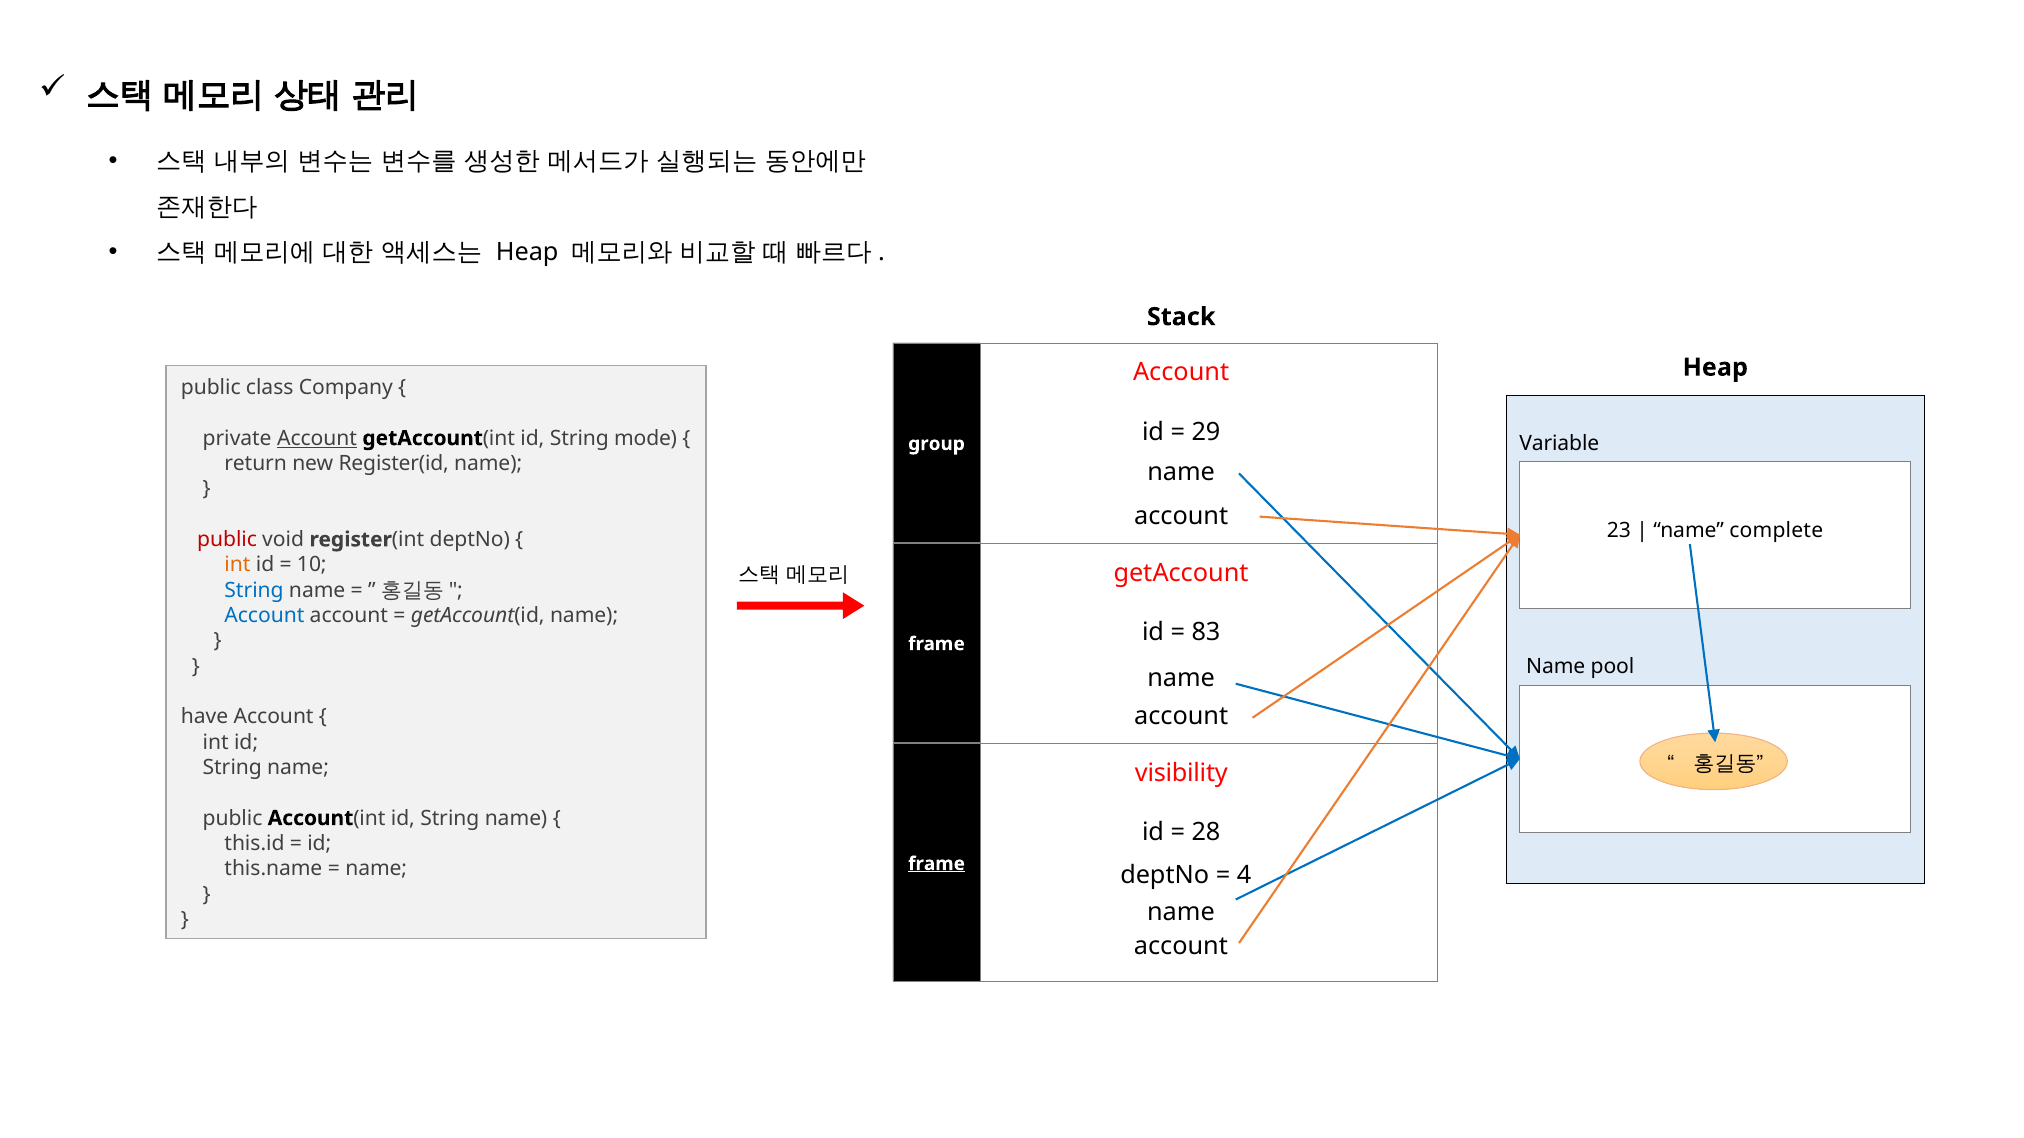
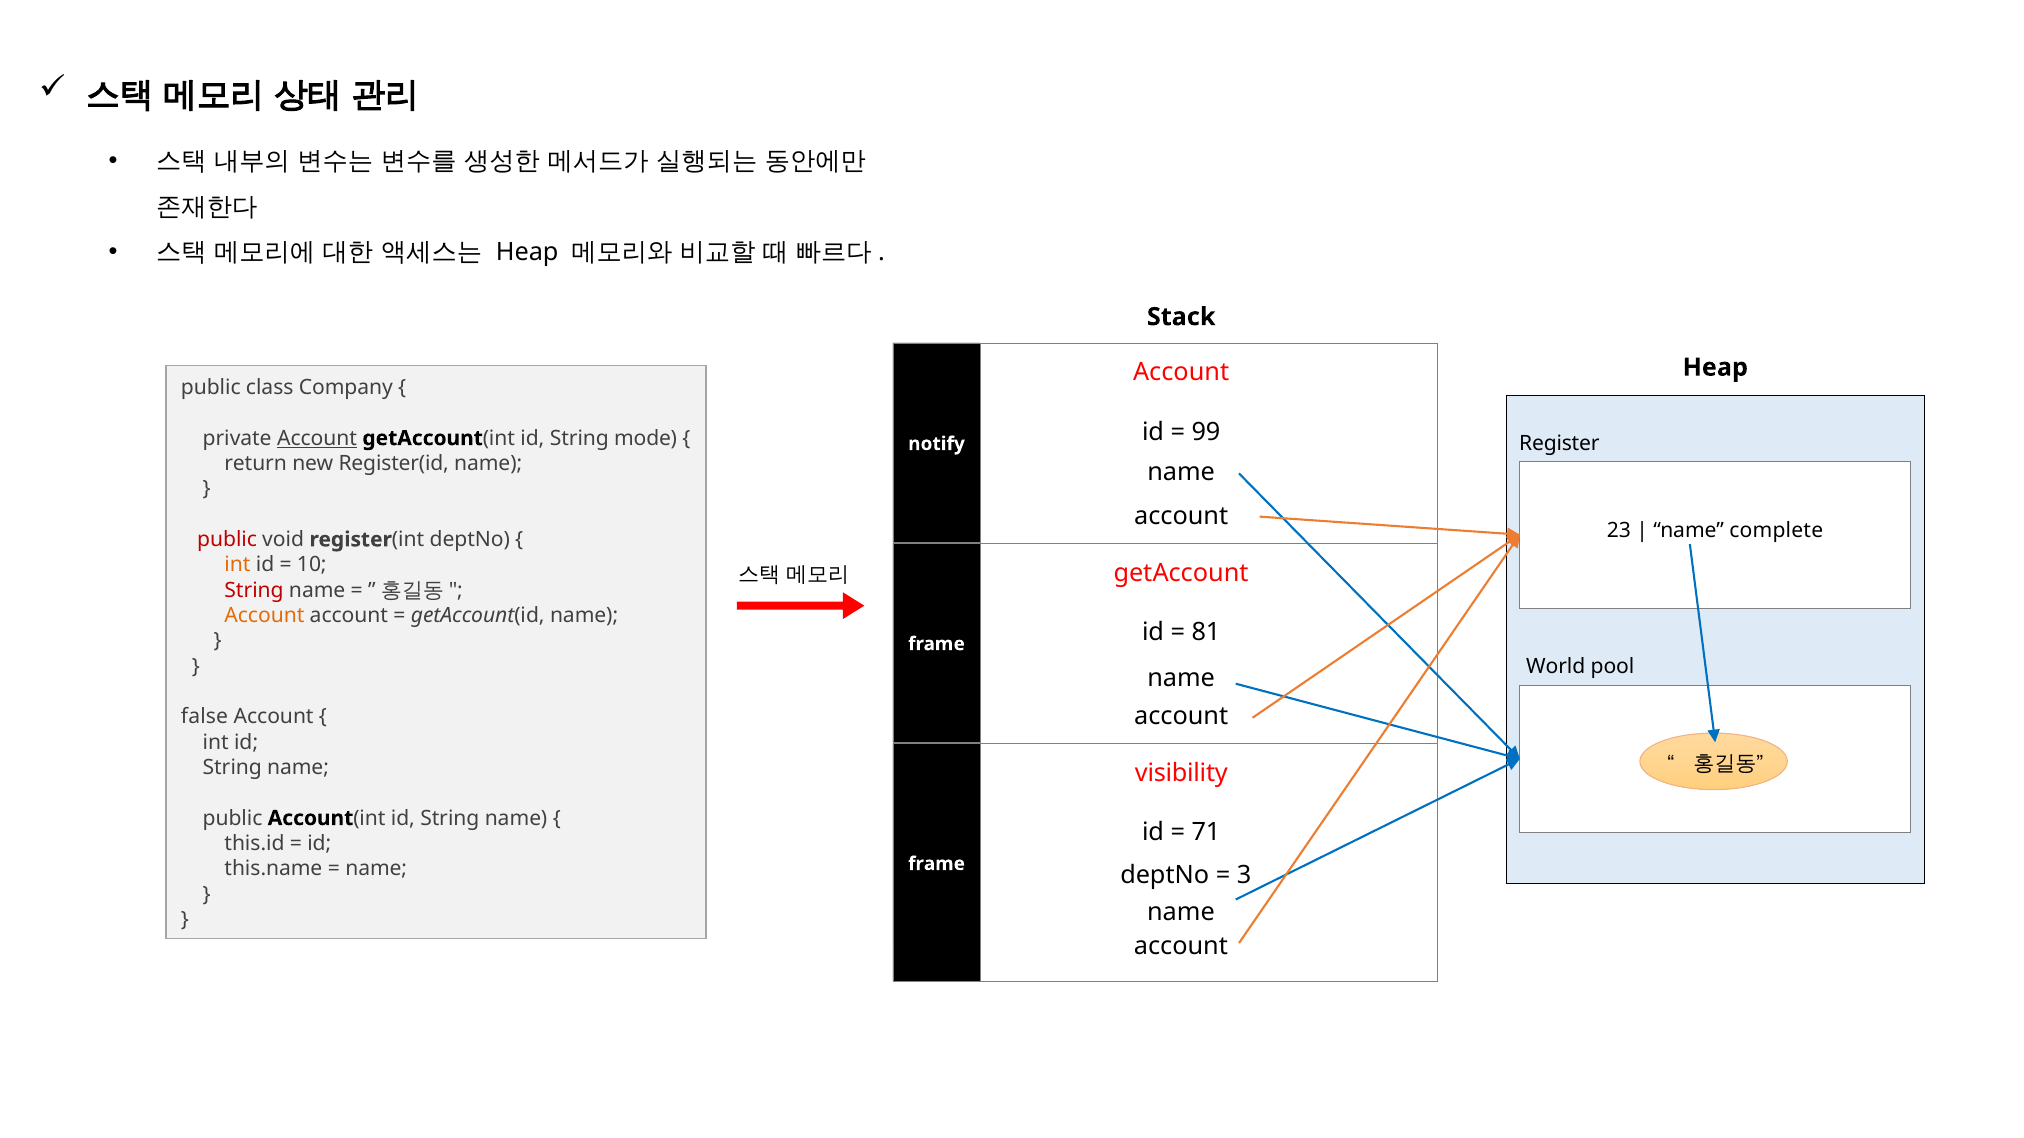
29: 29 -> 99
Variable: Variable -> Register
group: group -> notify
String at (254, 590) colour: blue -> red
Account at (264, 616) colour: blue -> orange
83: 83 -> 81
Name at (1556, 666): Name -> World
have: have -> false
28: 28 -> 71
frame at (937, 864) underline: present -> none
4: 4 -> 3
